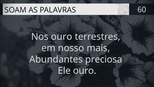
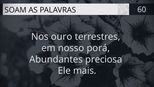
mais: mais -> porá
Ele ouro: ouro -> mais
